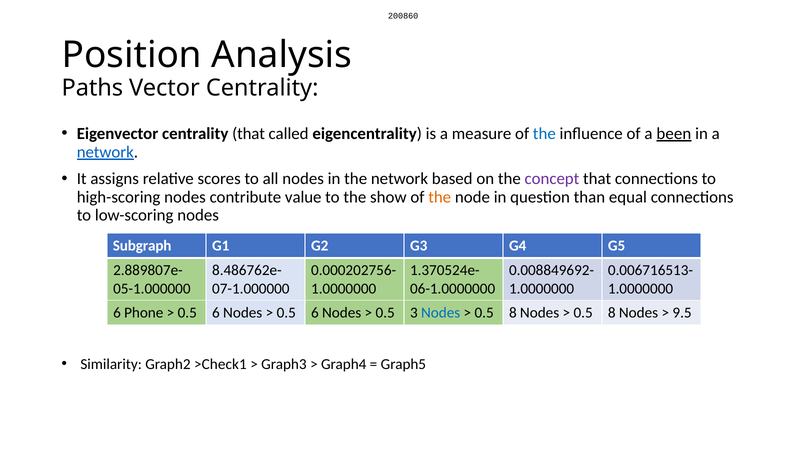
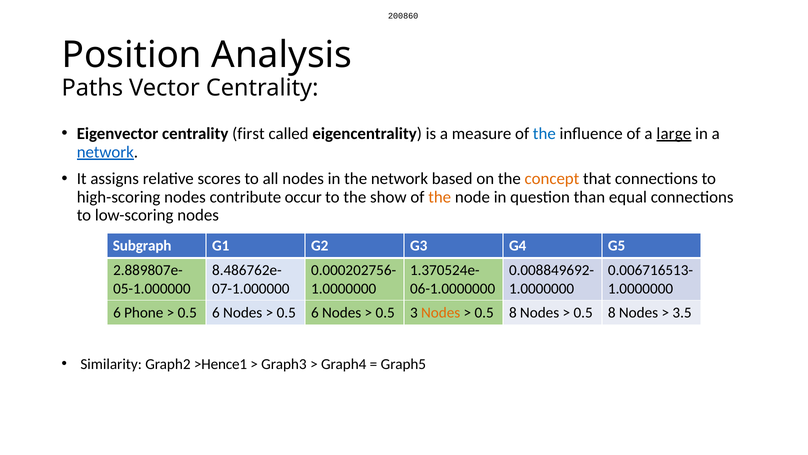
centrality that: that -> first
been: been -> large
concept colour: purple -> orange
value: value -> occur
Nodes at (441, 313) colour: blue -> orange
9.5: 9.5 -> 3.5
>Check1: >Check1 -> >Hence1
